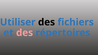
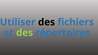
des at (25, 33) colour: pink -> light green
